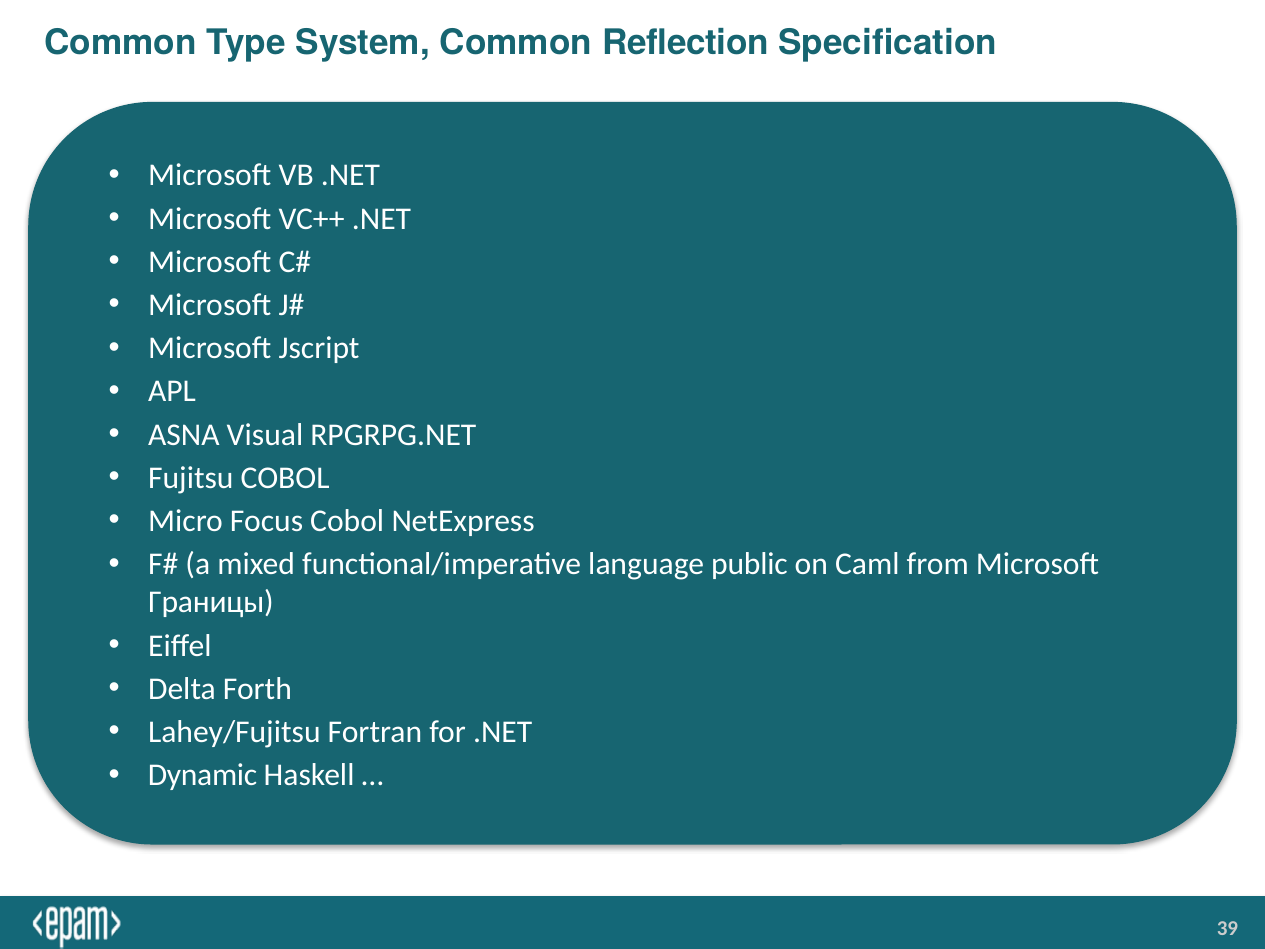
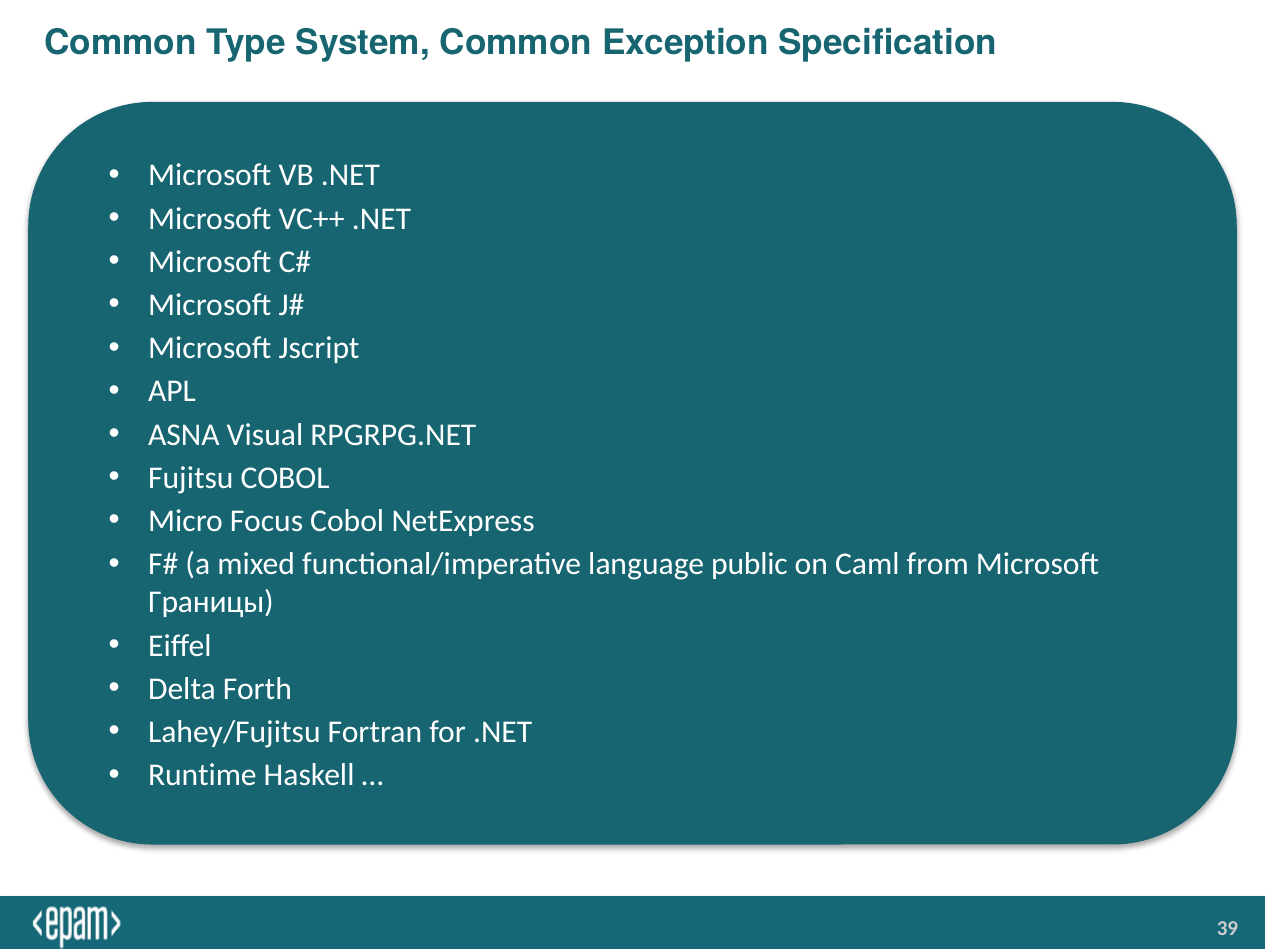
Reflection: Reflection -> Exception
Dynamic: Dynamic -> Runtime
